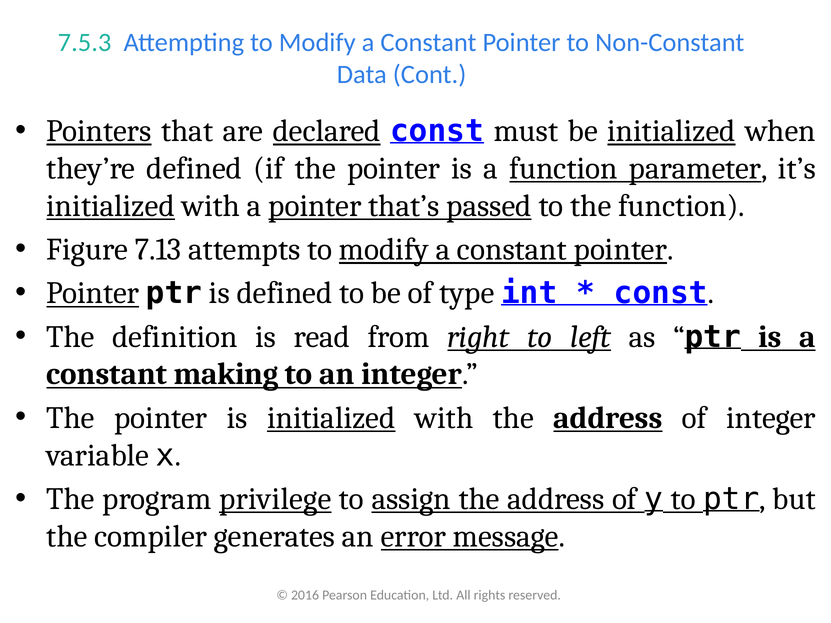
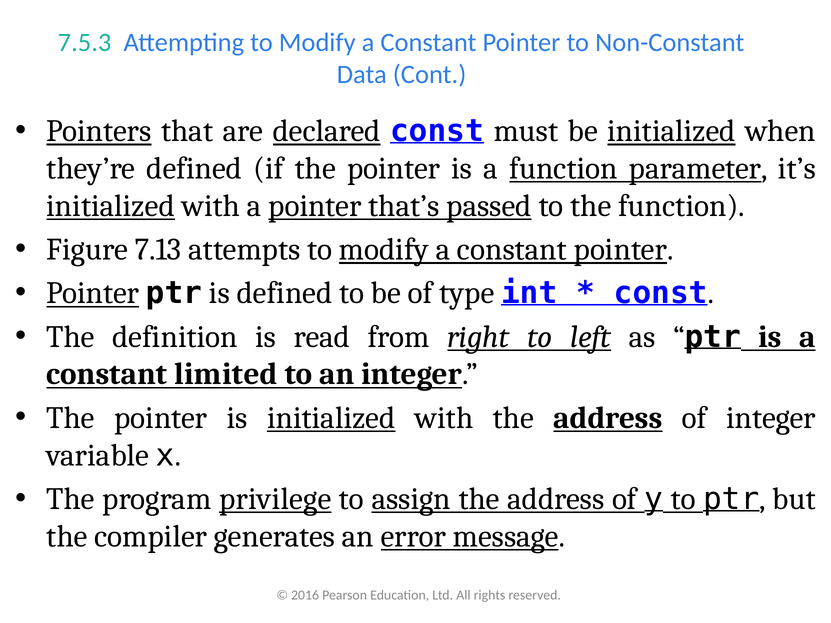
making: making -> limited
